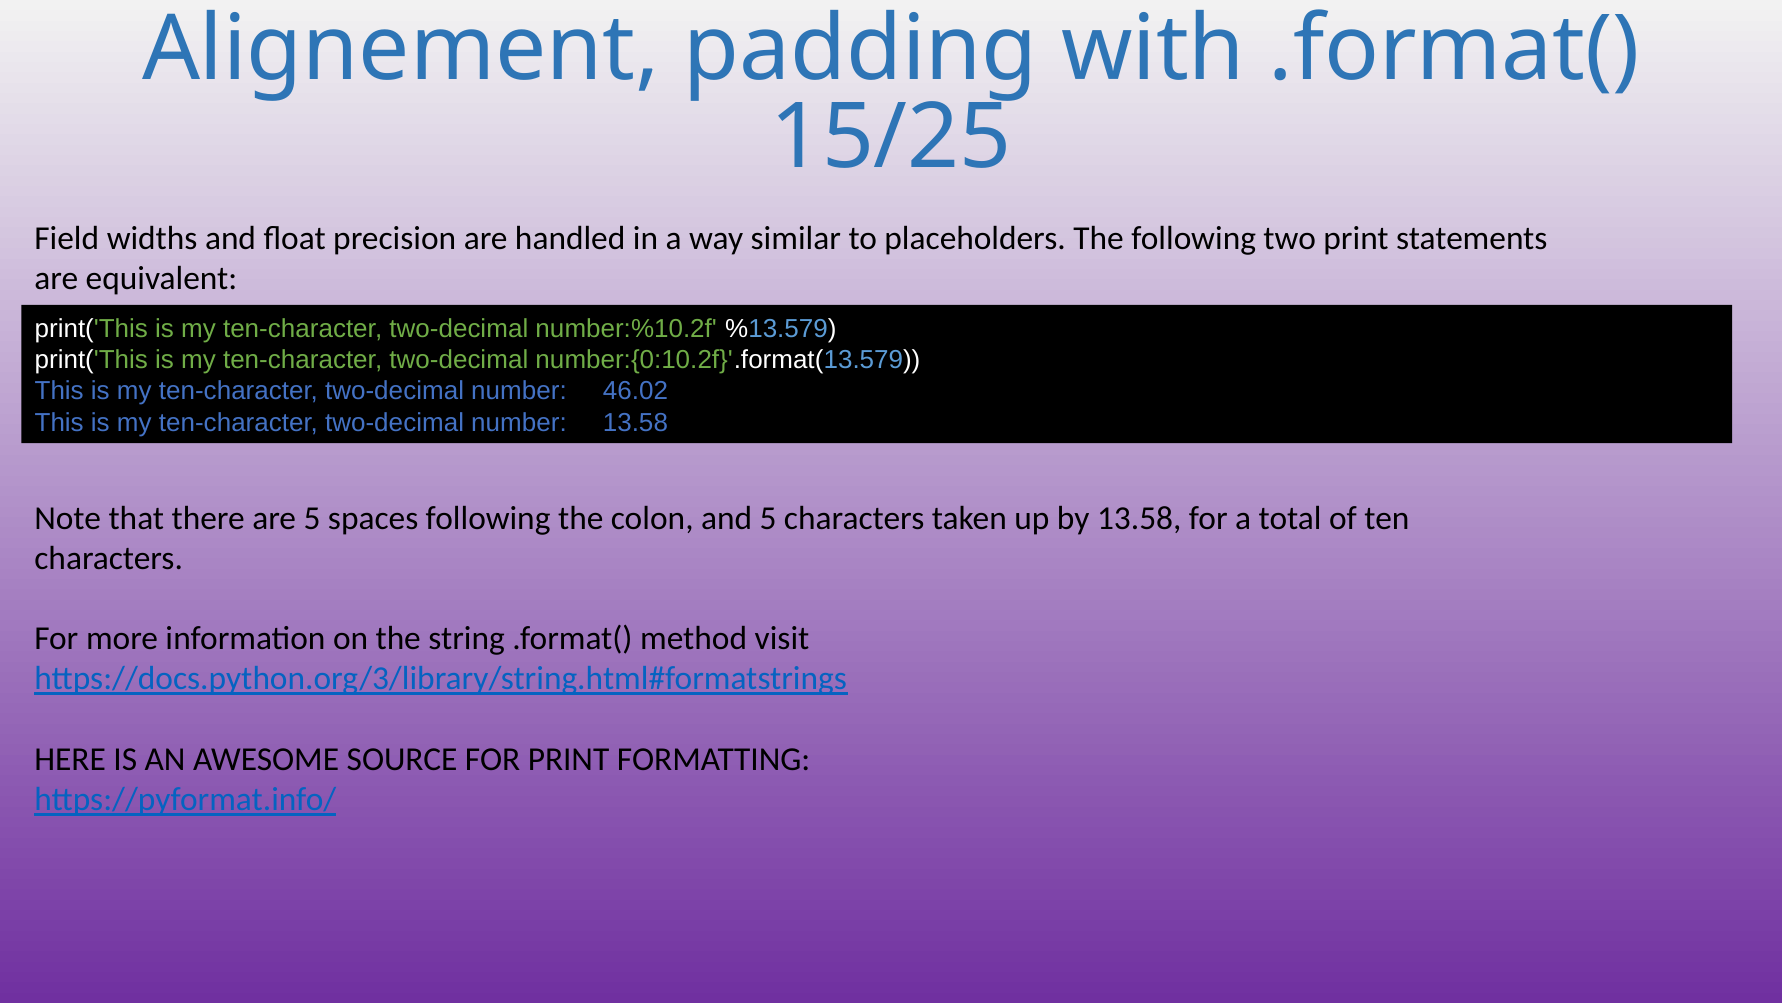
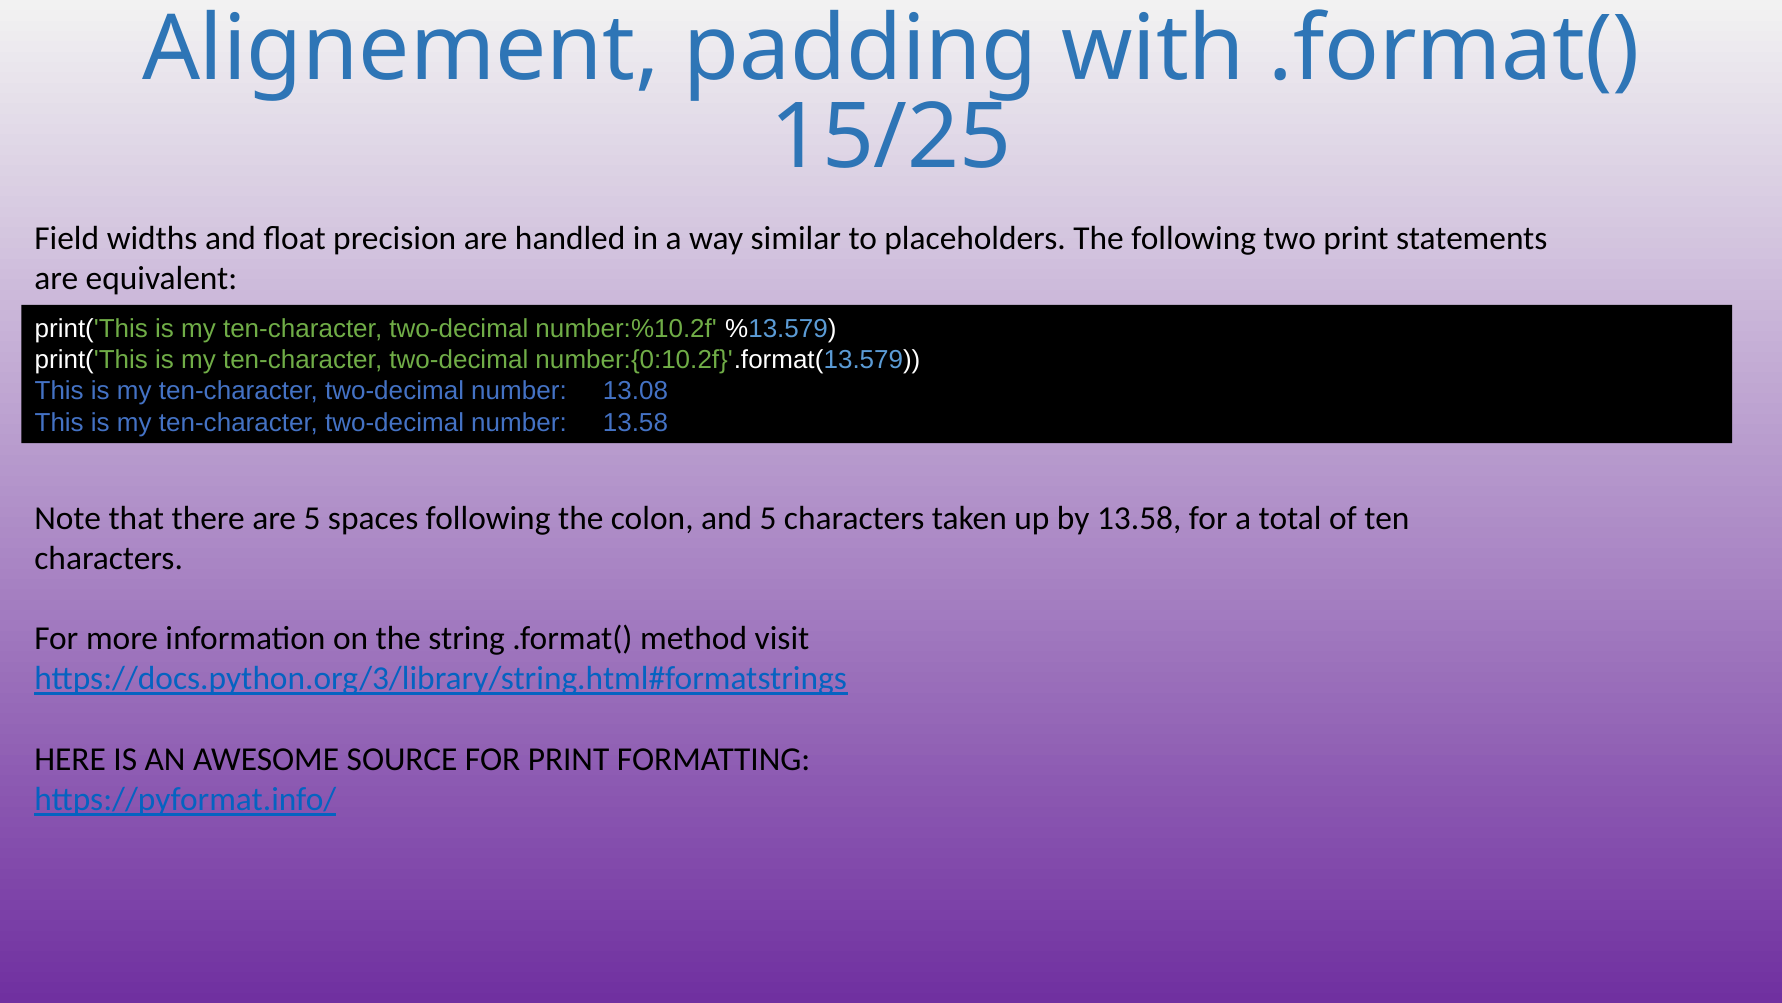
46.02: 46.02 -> 13.08
